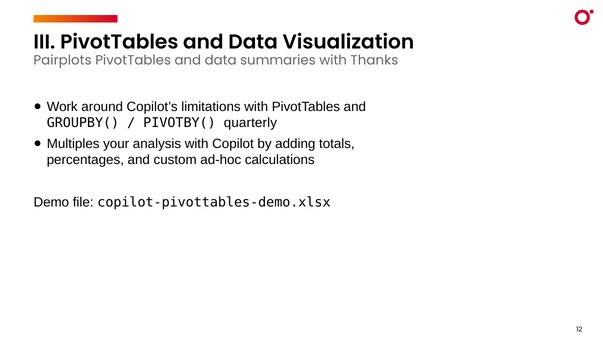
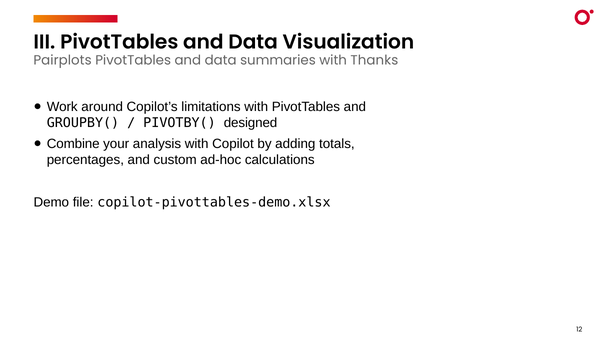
quarterly: quarterly -> designed
Multiples: Multiples -> Combine
